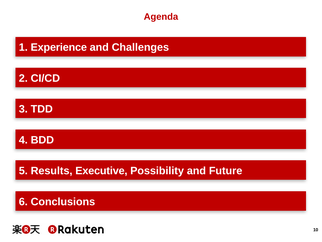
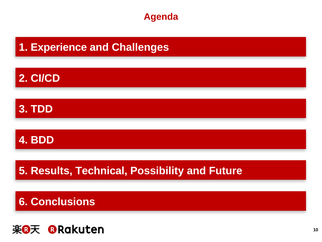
Executive: Executive -> Technical
